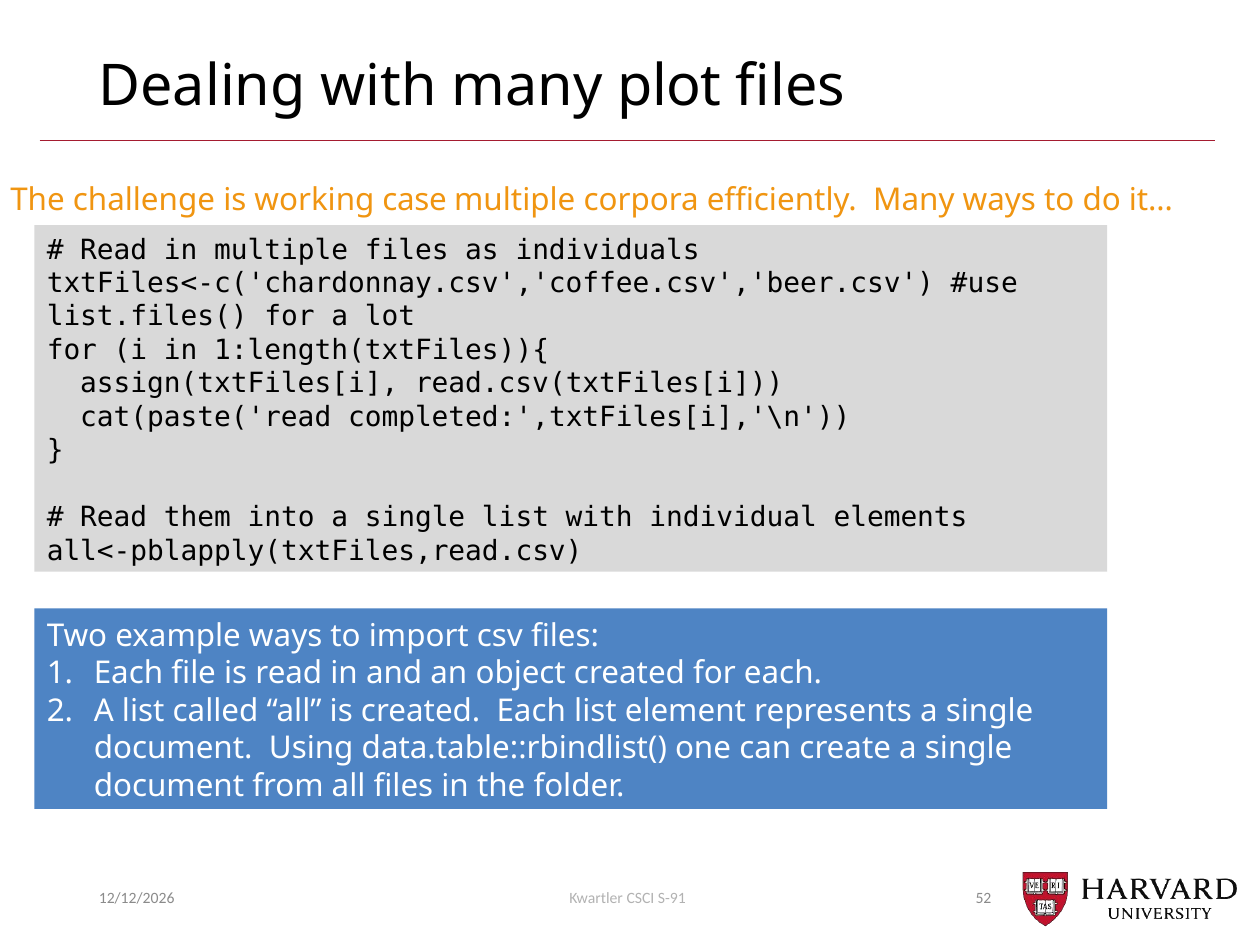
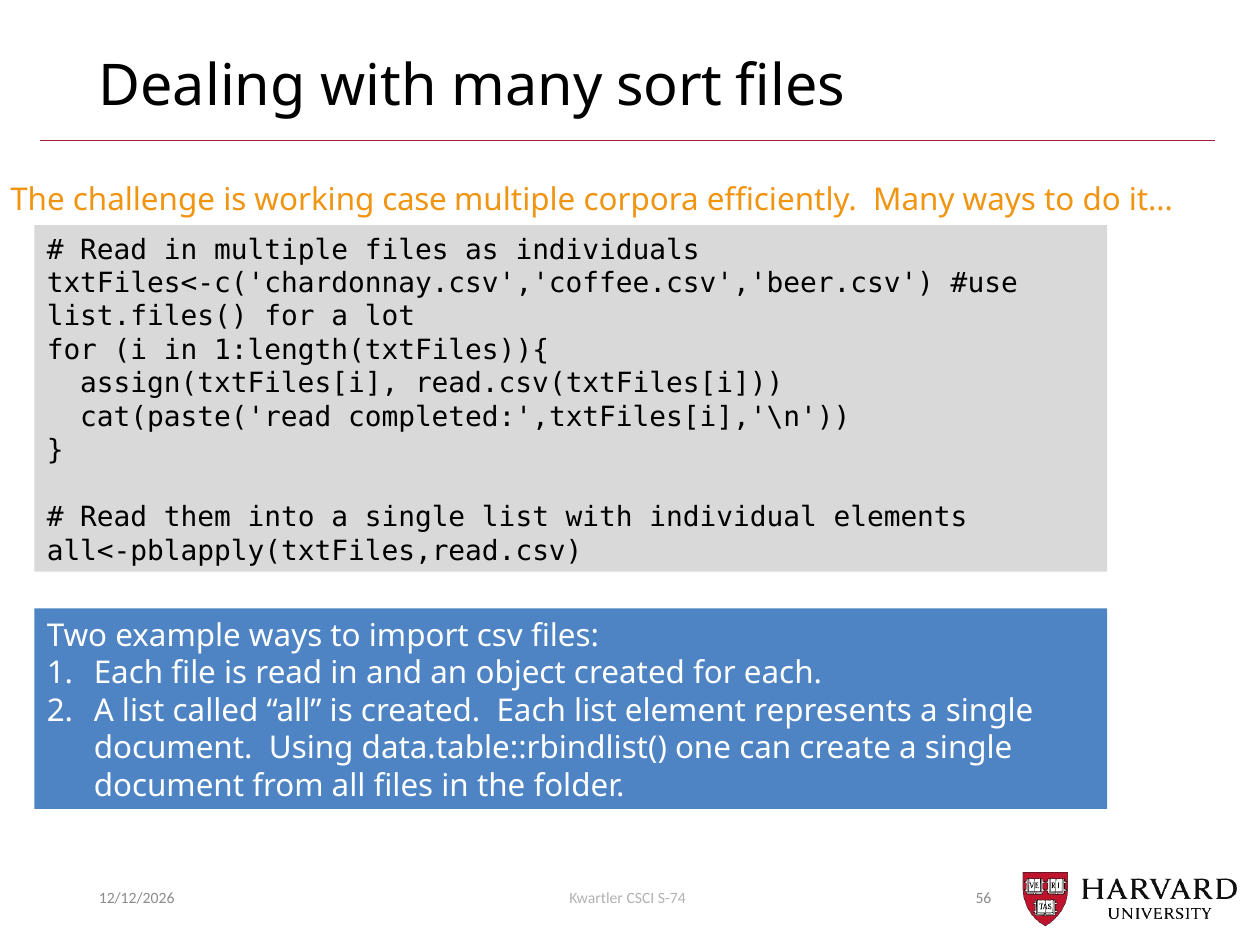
plot: plot -> sort
S-91: S-91 -> S-74
52: 52 -> 56
